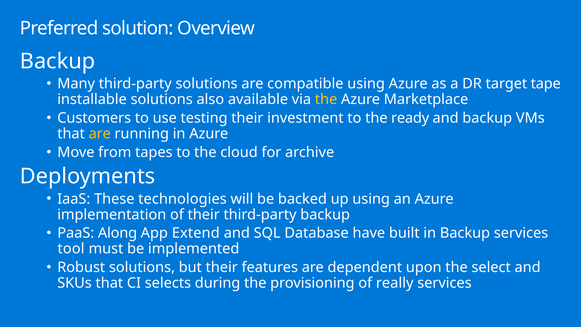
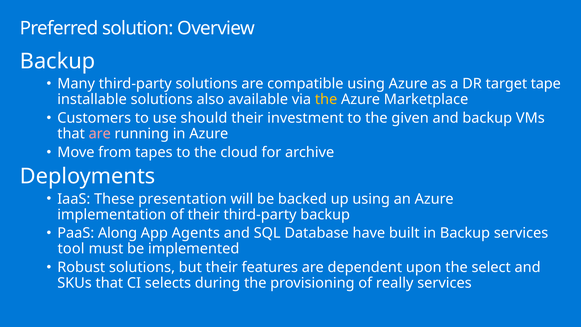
testing: testing -> should
ready: ready -> given
are at (100, 134) colour: yellow -> pink
technologies: technologies -> presentation
Extend: Extend -> Agents
